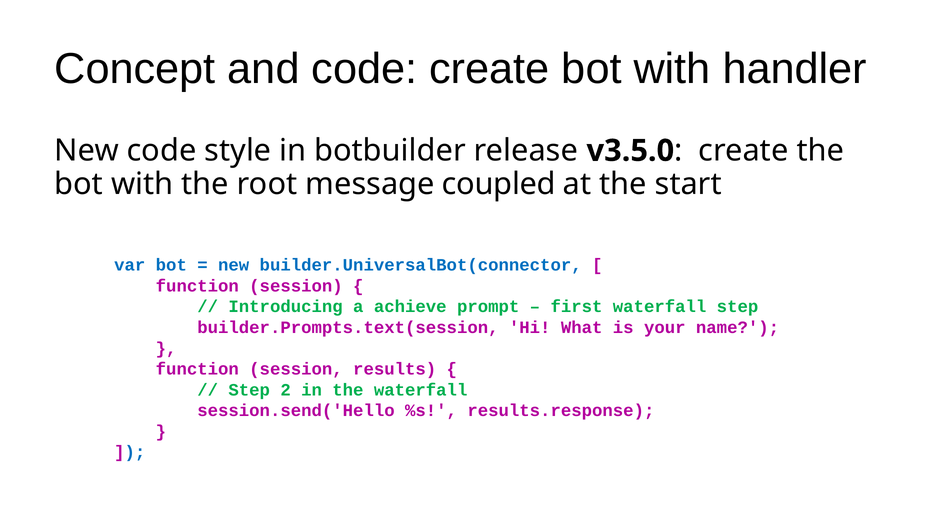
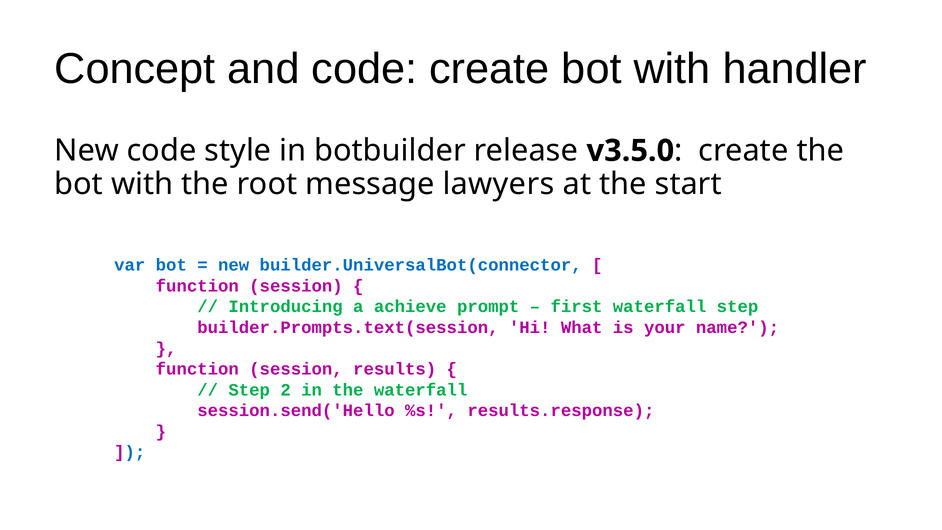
coupled: coupled -> lawyers
